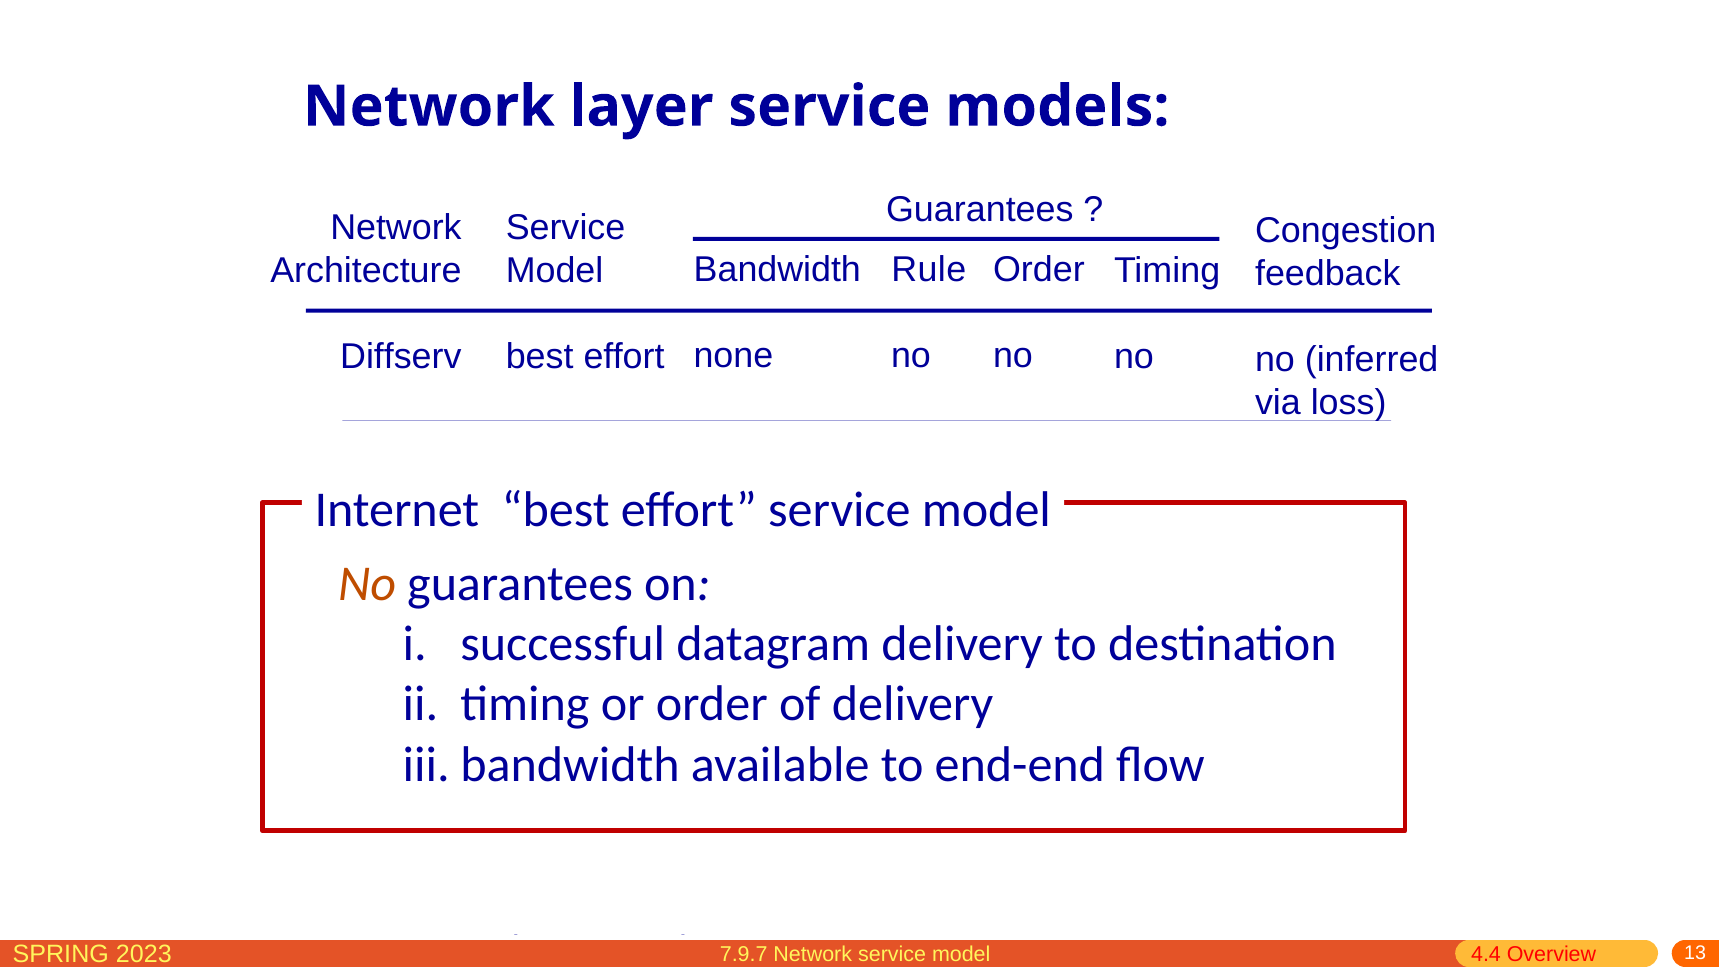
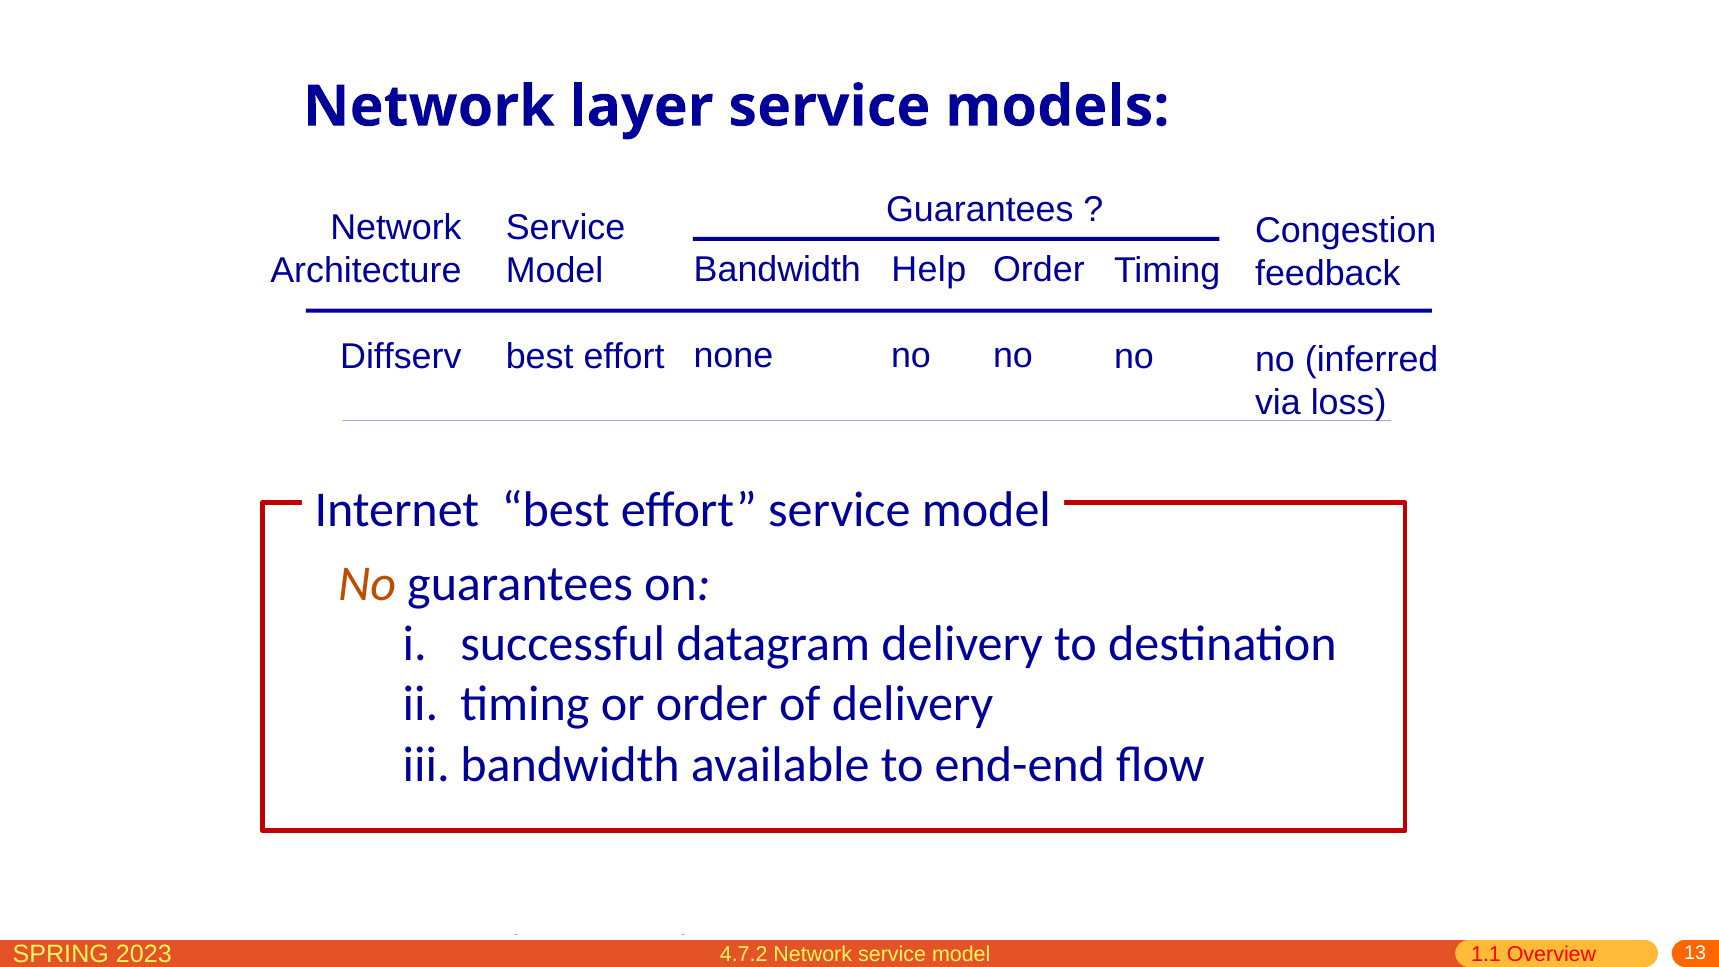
Rule: Rule -> Help
7.9.7: 7.9.7 -> 4.7.2
4.4: 4.4 -> 1.1
